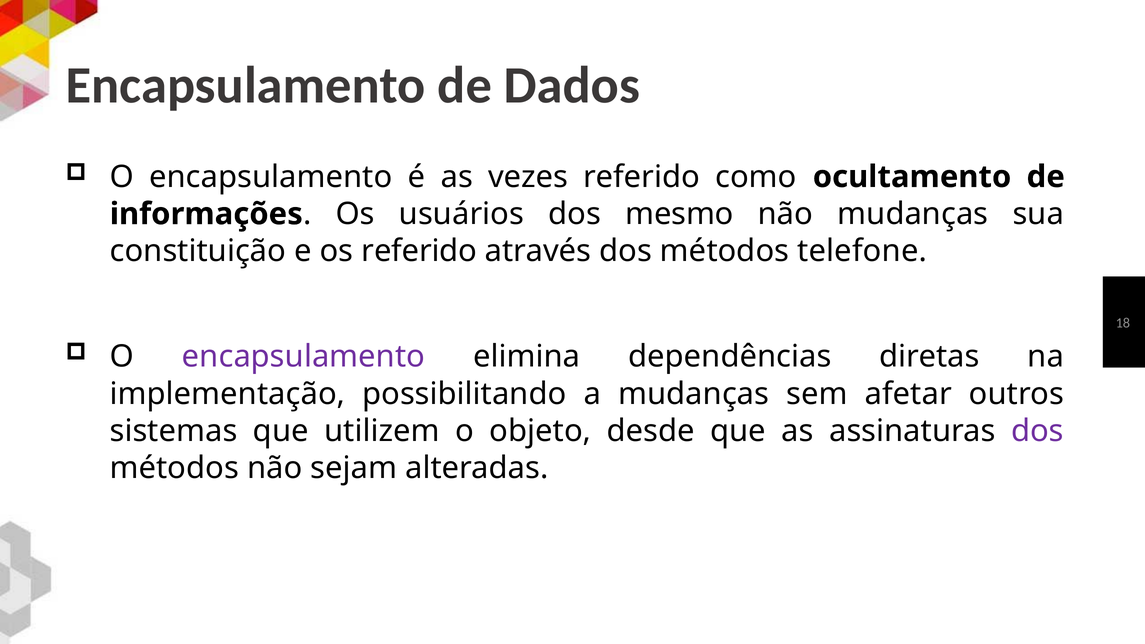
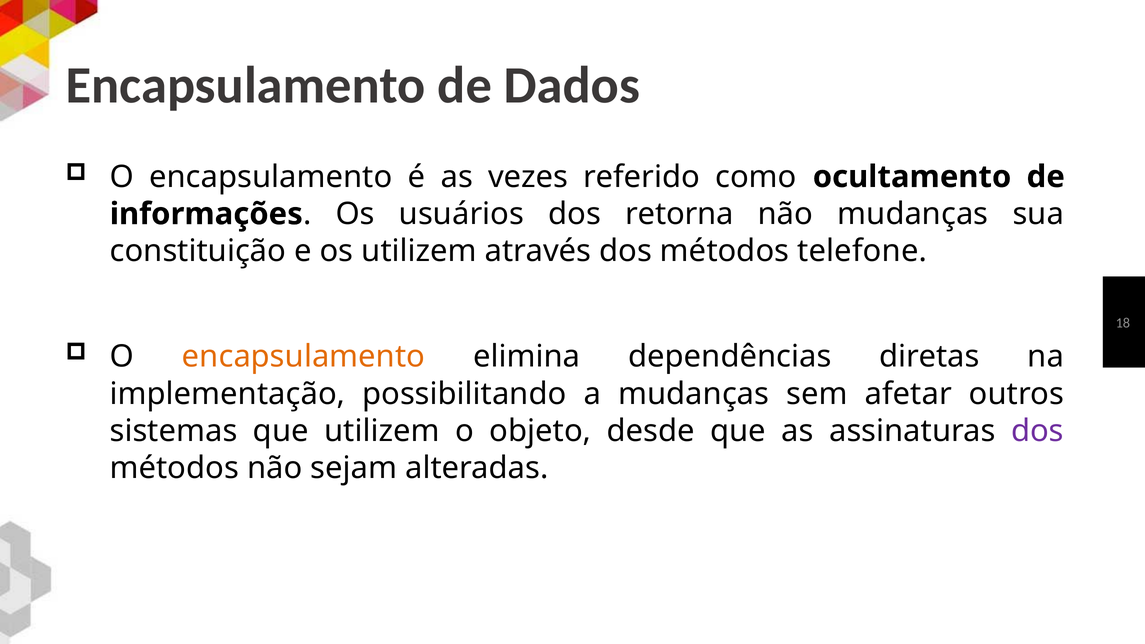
mesmo: mesmo -> retorna
os referido: referido -> utilizem
encapsulamento at (304, 357) colour: purple -> orange
